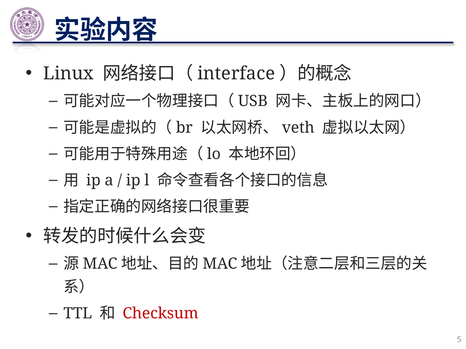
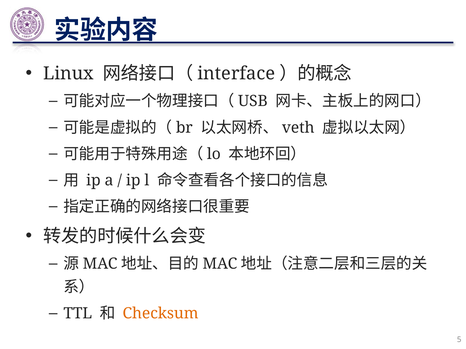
Checksum colour: red -> orange
